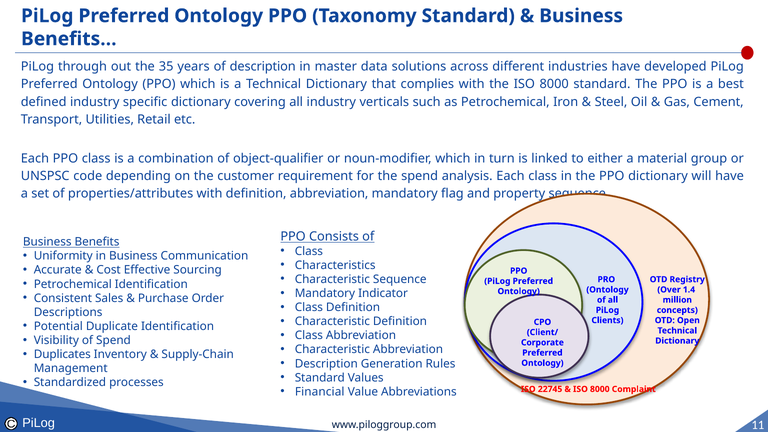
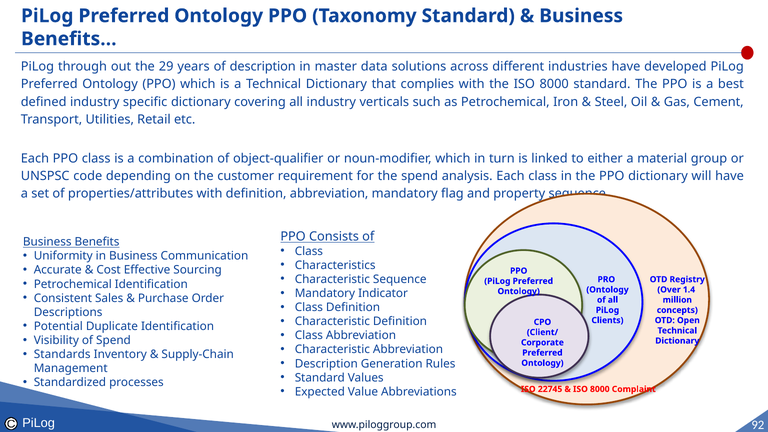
35: 35 -> 29
Duplicates: Duplicates -> Standards
Financial: Financial -> Expected
11: 11 -> 92
